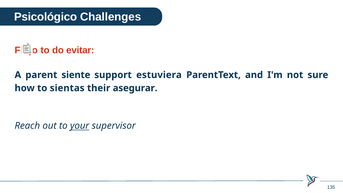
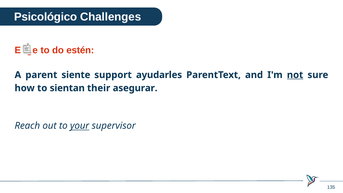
Flujo: Flujo -> Elige
evitar: evitar -> estén
estuviera: estuviera -> ayudarles
not underline: none -> present
sientas: sientas -> sientan
